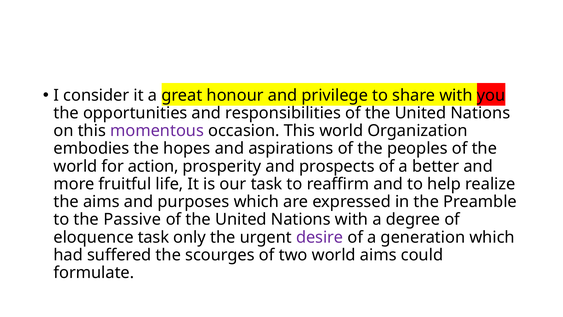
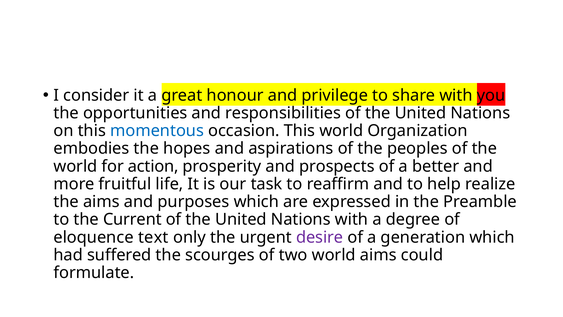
momentous colour: purple -> blue
Passive: Passive -> Current
eloquence task: task -> text
